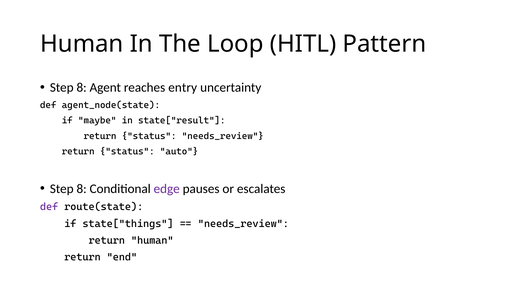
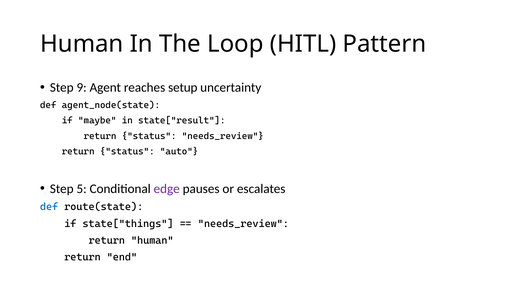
8 at (82, 88): 8 -> 9
entry: entry -> setup
8 at (82, 189): 8 -> 5
def at (49, 207) colour: purple -> blue
